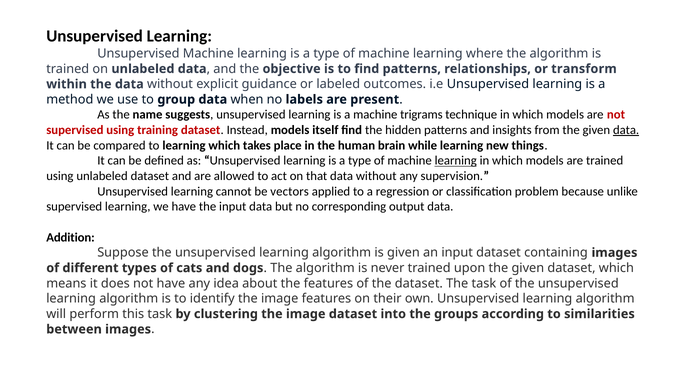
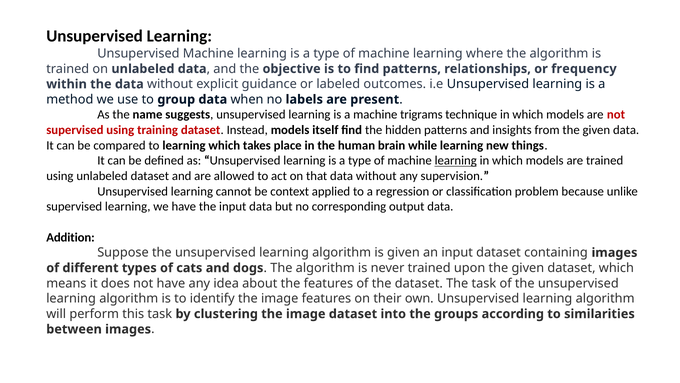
transform: transform -> frequency
data at (626, 130) underline: present -> none
vectors: vectors -> context
